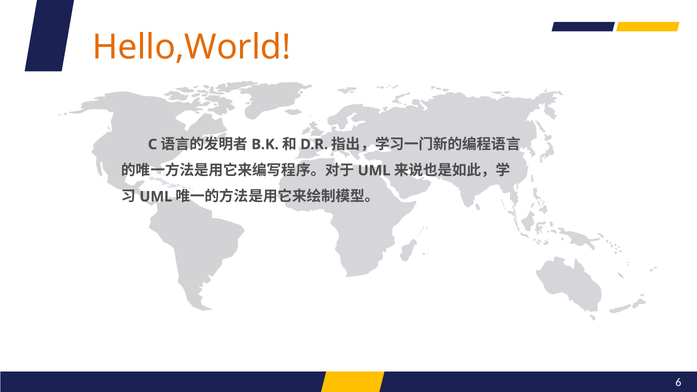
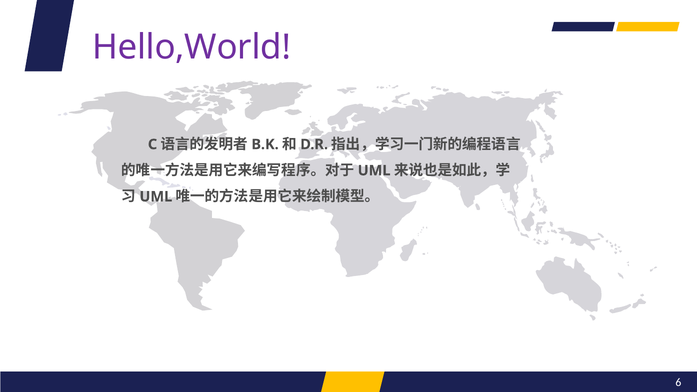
Hello,World colour: orange -> purple
